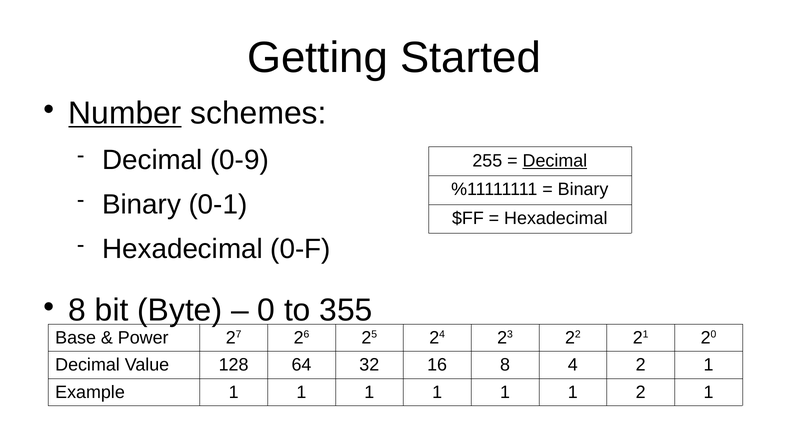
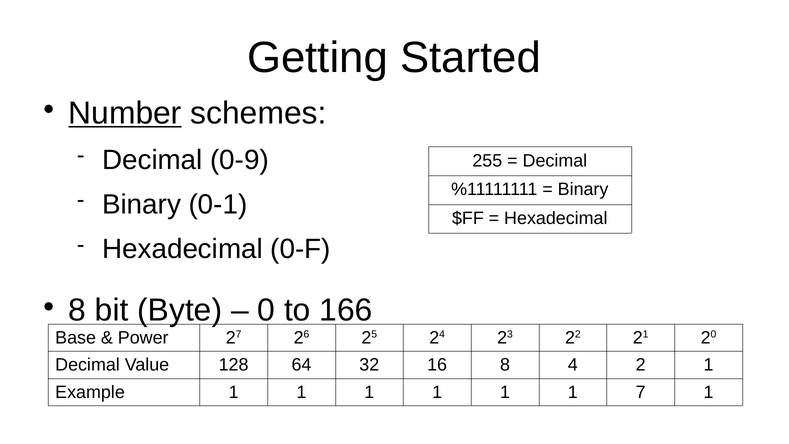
Decimal at (555, 161) underline: present -> none
355: 355 -> 166
1 2: 2 -> 7
